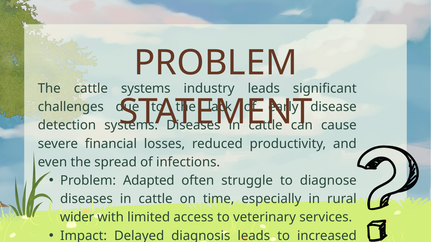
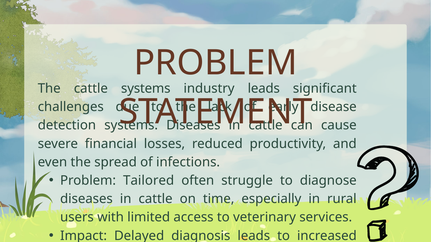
Adapted: Adapted -> Tailored
wider: wider -> users
